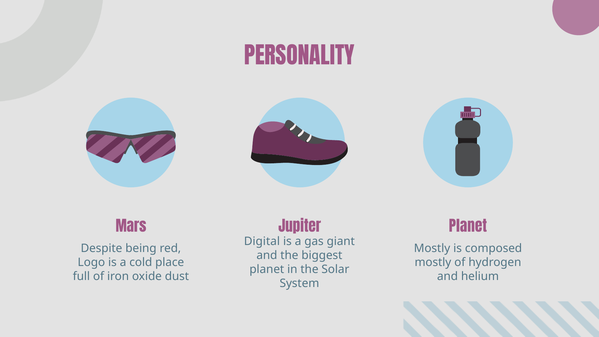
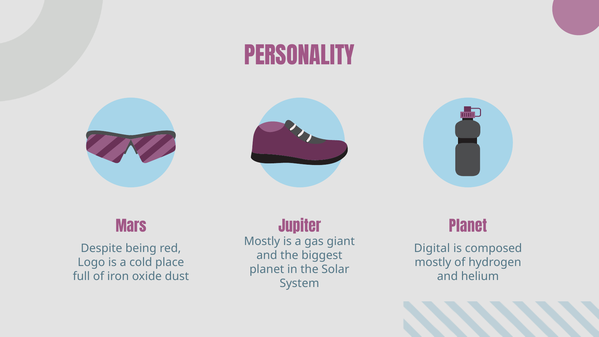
Digital at (262, 241): Digital -> Mostly
Mostly at (432, 248): Mostly -> Digital
